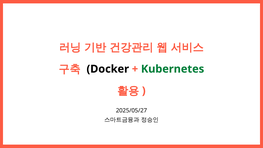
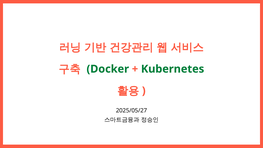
Docker colour: black -> green
